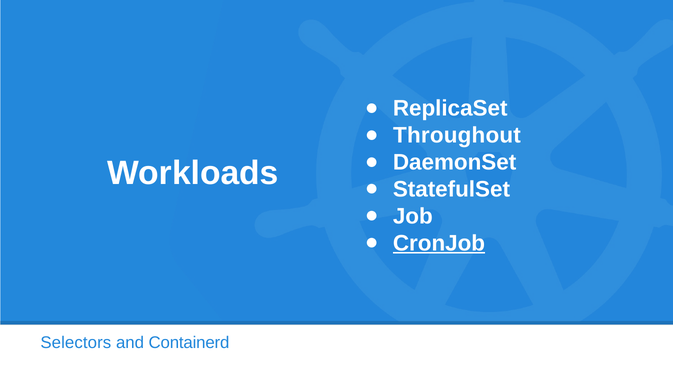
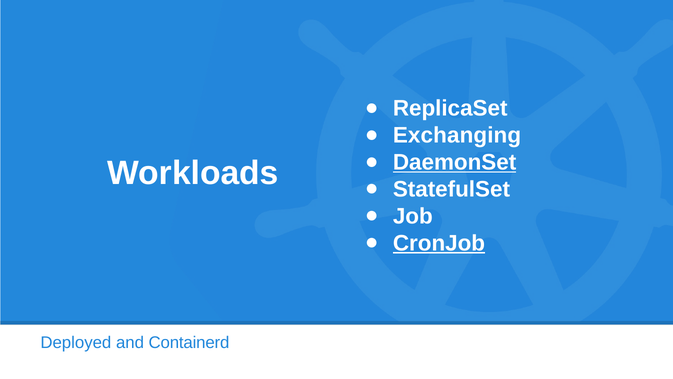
Throughout: Throughout -> Exchanging
DaemonSet underline: none -> present
Selectors: Selectors -> Deployed
